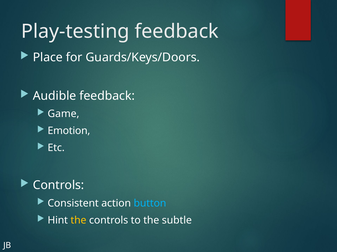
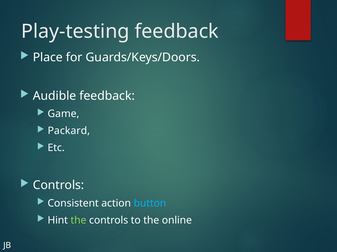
Emotion: Emotion -> Packard
the at (78, 221) colour: yellow -> light green
subtle: subtle -> online
